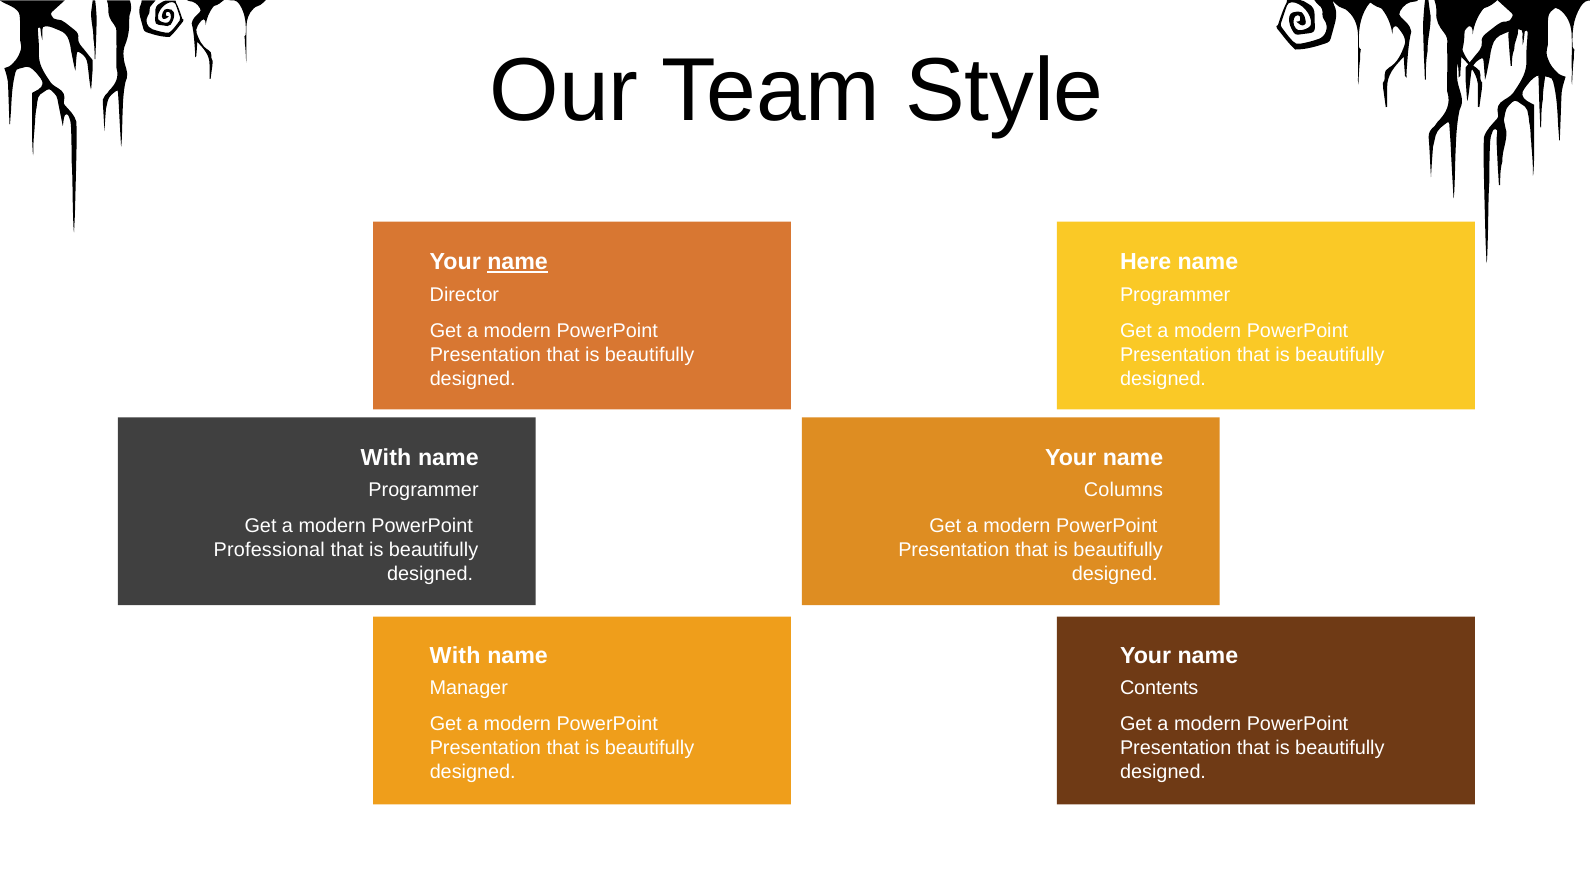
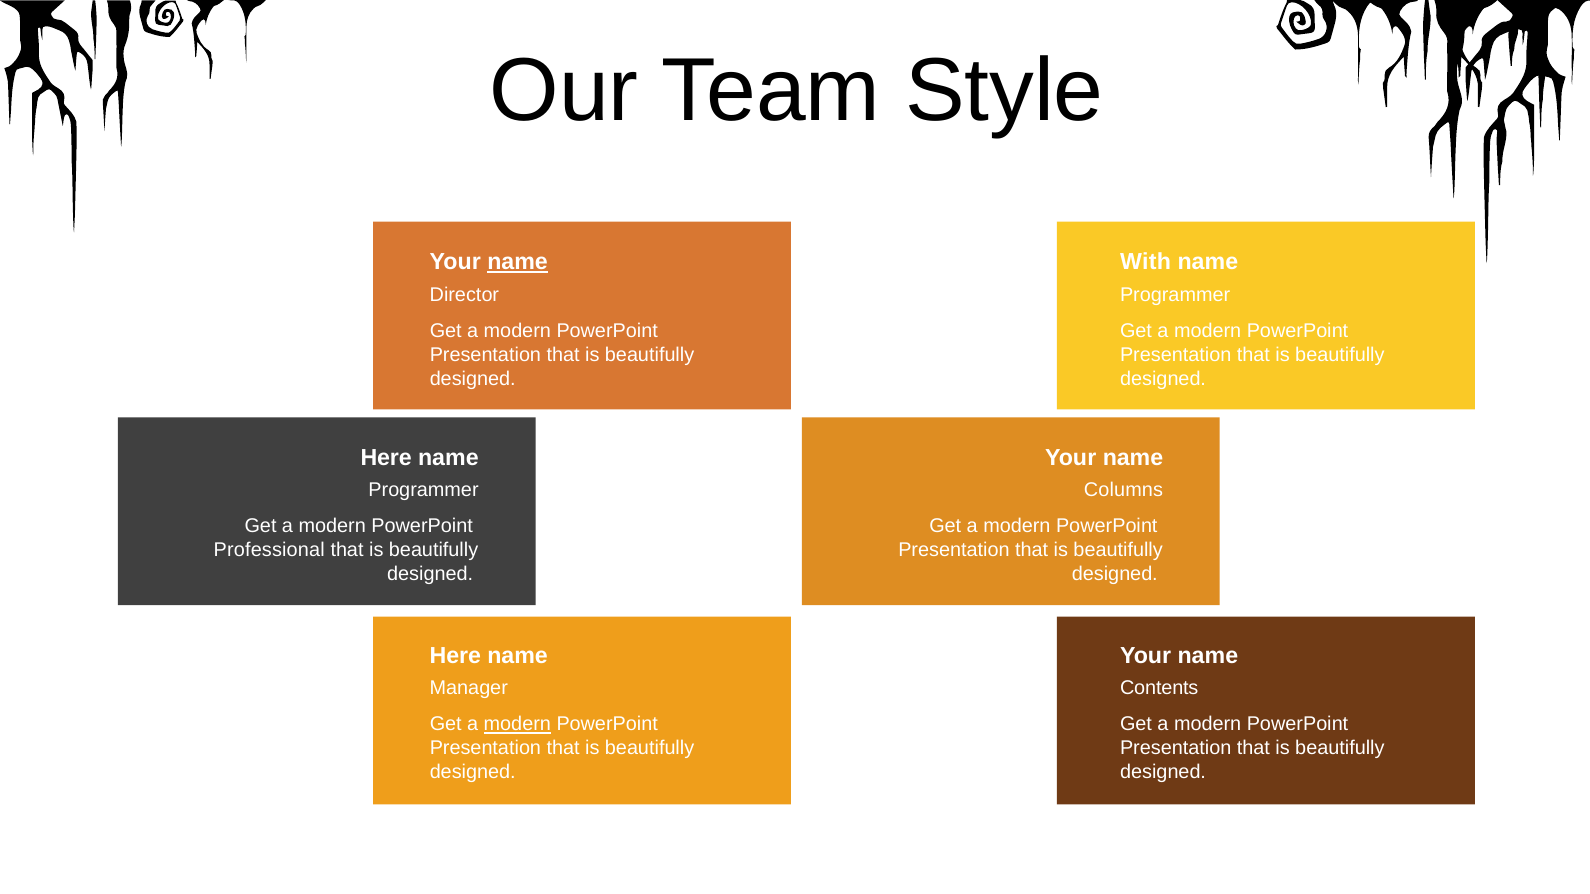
Here: Here -> With
With at (386, 458): With -> Here
With at (455, 656): With -> Here
modern at (517, 725) underline: none -> present
